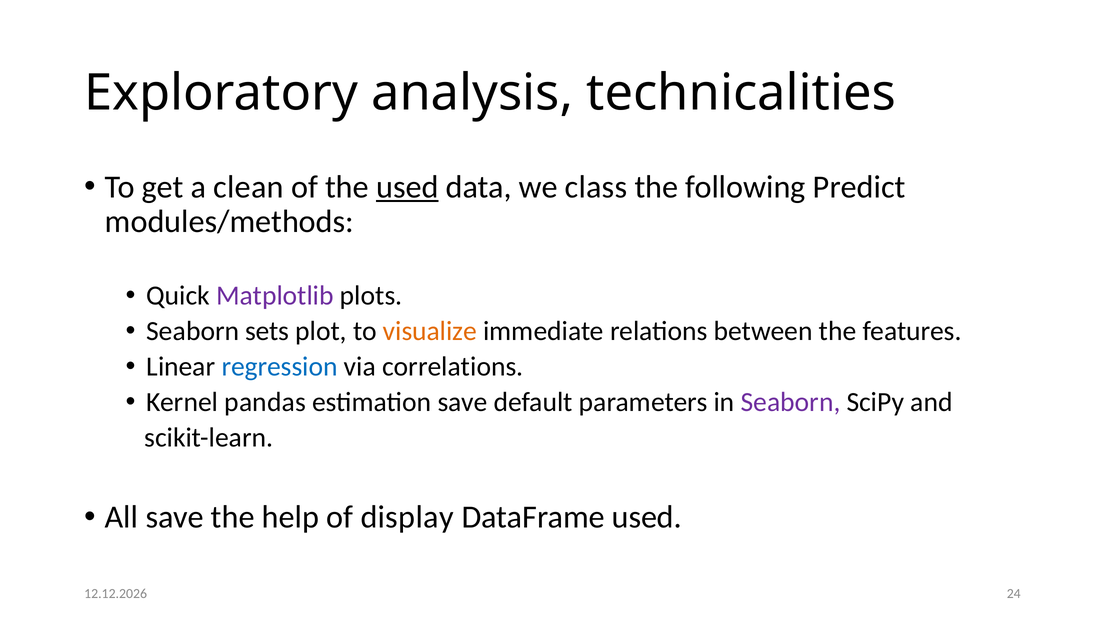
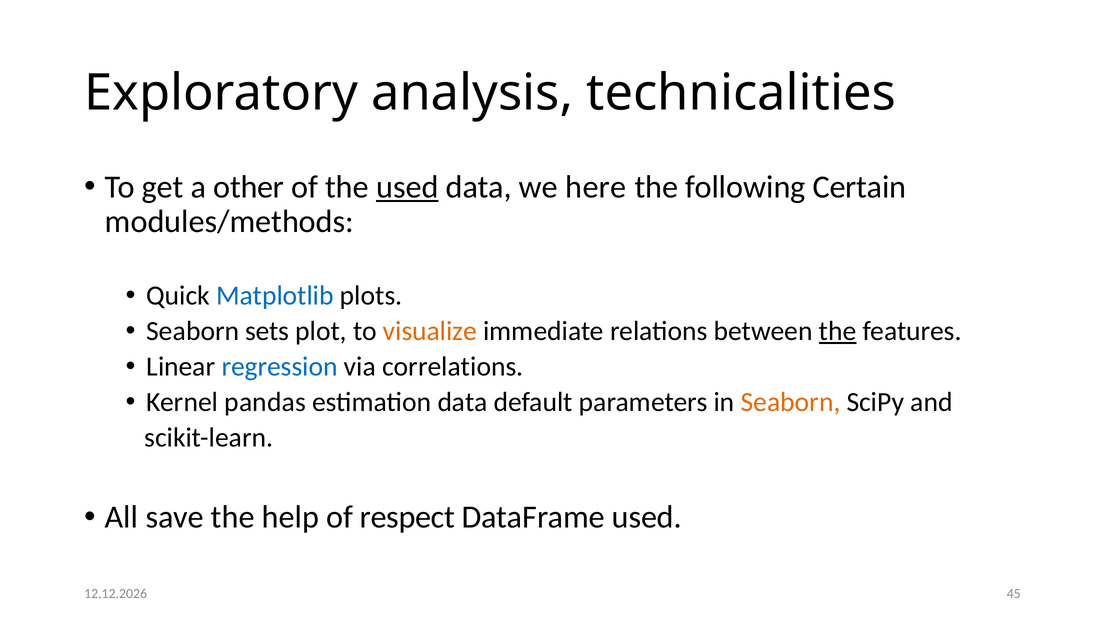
clean: clean -> other
class: class -> here
Predict: Predict -> Certain
Matplotlib colour: purple -> blue
the at (838, 331) underline: none -> present
estimation save: save -> data
Seaborn at (791, 402) colour: purple -> orange
display: display -> respect
24: 24 -> 45
